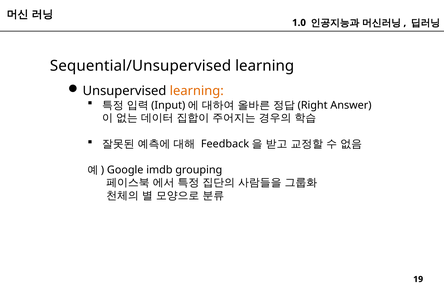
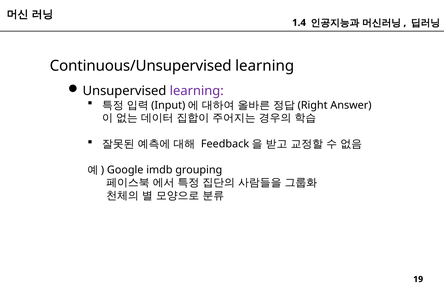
1.0: 1.0 -> 1.4
Sequential/Unsupervised: Sequential/Unsupervised -> Continuous/Unsupervised
learning at (197, 91) colour: orange -> purple
